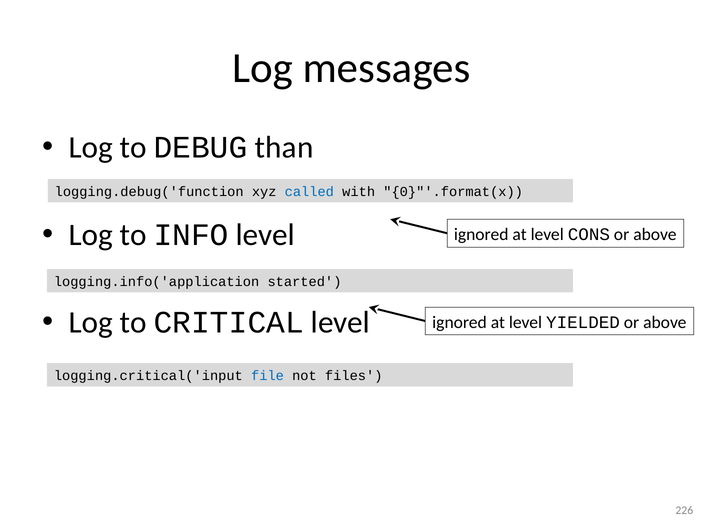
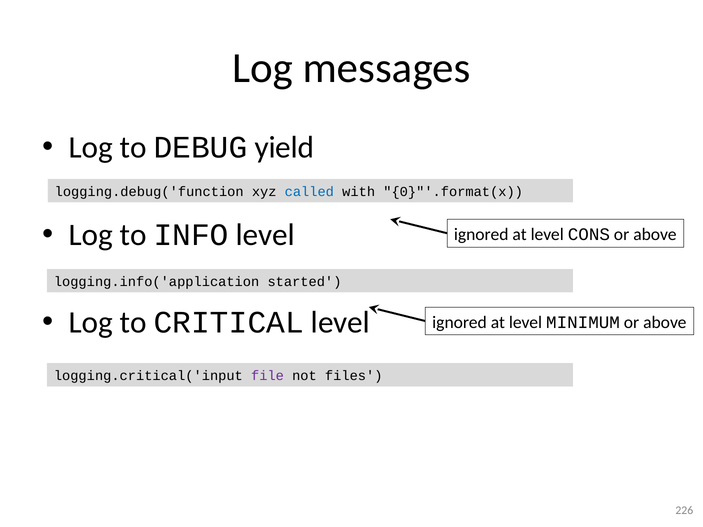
than: than -> yield
YIELDED: YIELDED -> MINIMUM
file colour: blue -> purple
